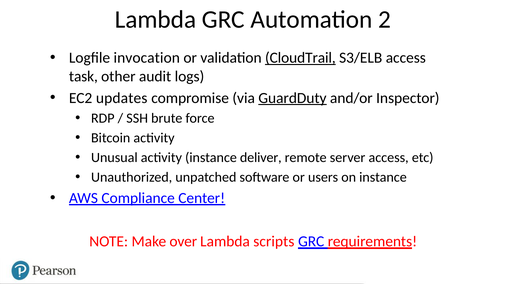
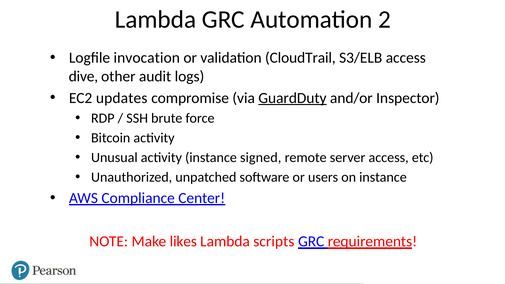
CloudTrail underline: present -> none
task: task -> dive
deliver: deliver -> signed
over: over -> likes
